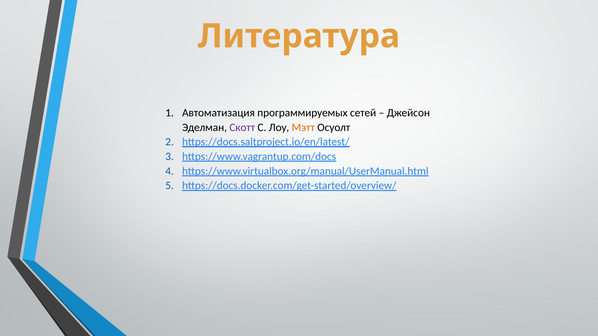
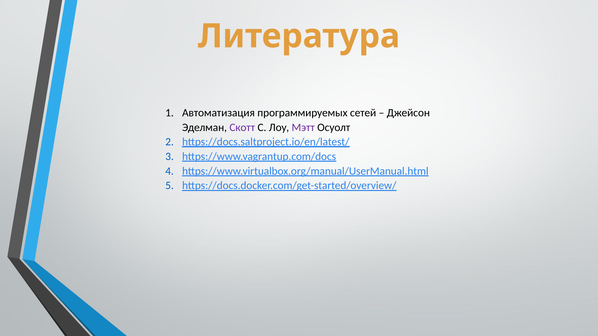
Мэтт colour: orange -> purple
